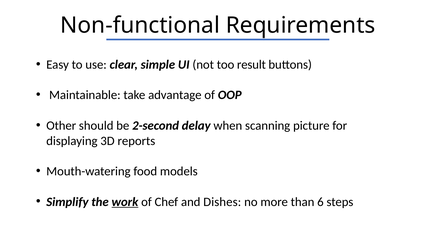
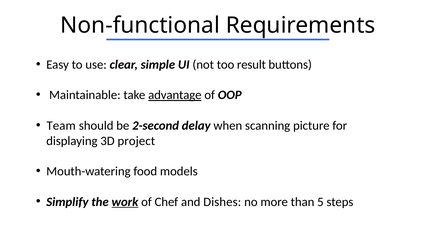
advantage underline: none -> present
Other: Other -> Team
reports: reports -> project
6: 6 -> 5
